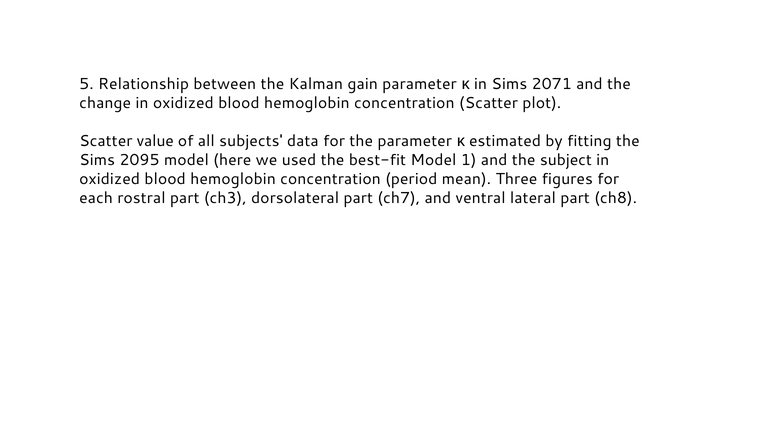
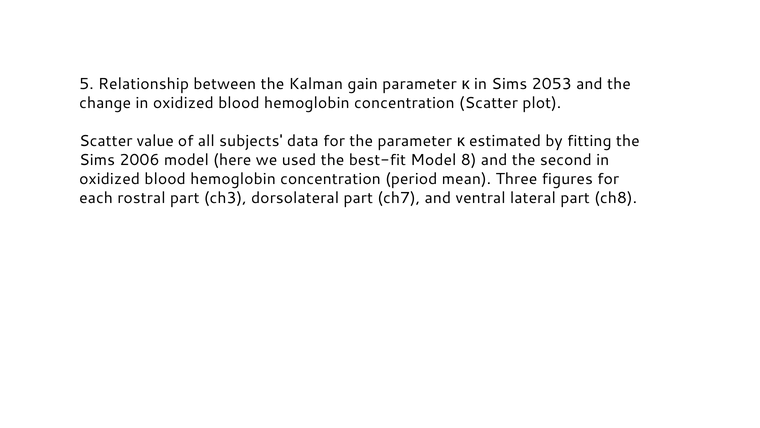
2071: 2071 -> 2053
2095: 2095 -> 2006
1: 1 -> 8
subject: subject -> second
